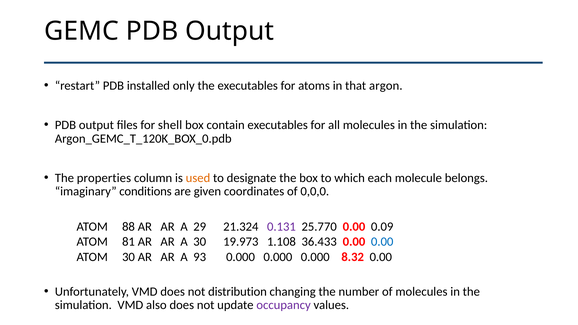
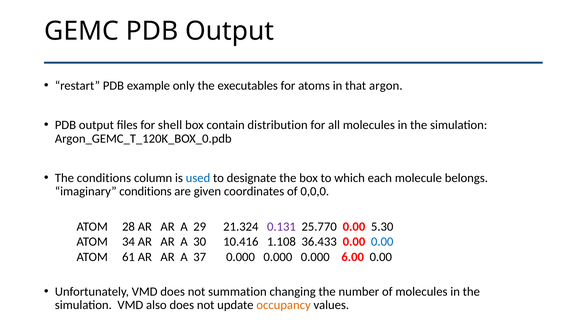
installed: installed -> example
contain executables: executables -> distribution
The properties: properties -> conditions
used colour: orange -> blue
88: 88 -> 28
0.09: 0.09 -> 5.30
81: 81 -> 34
19.973: 19.973 -> 10.416
ATOM 30: 30 -> 61
93: 93 -> 37
8.32: 8.32 -> 6.00
distribution: distribution -> summation
occupancy colour: purple -> orange
